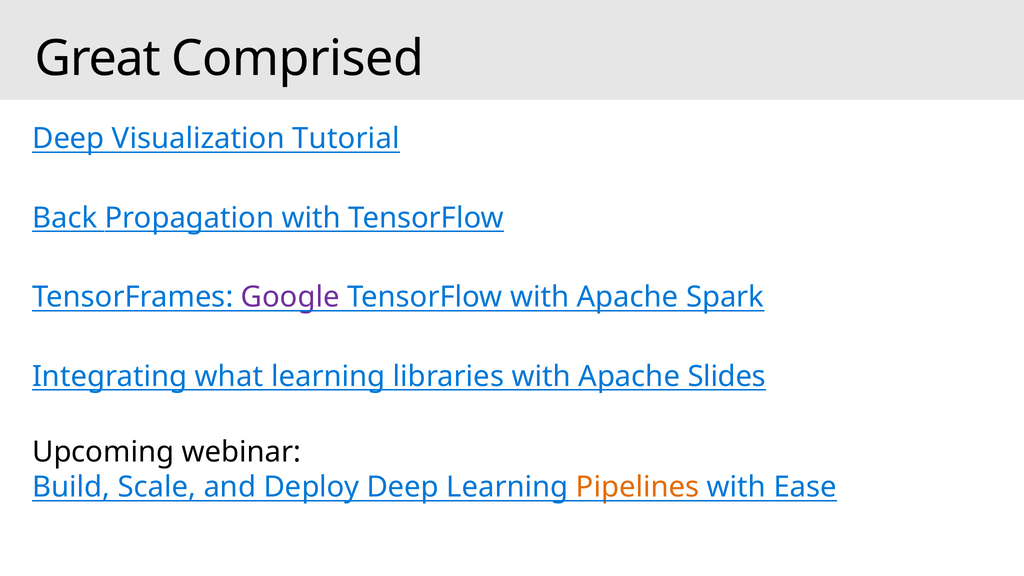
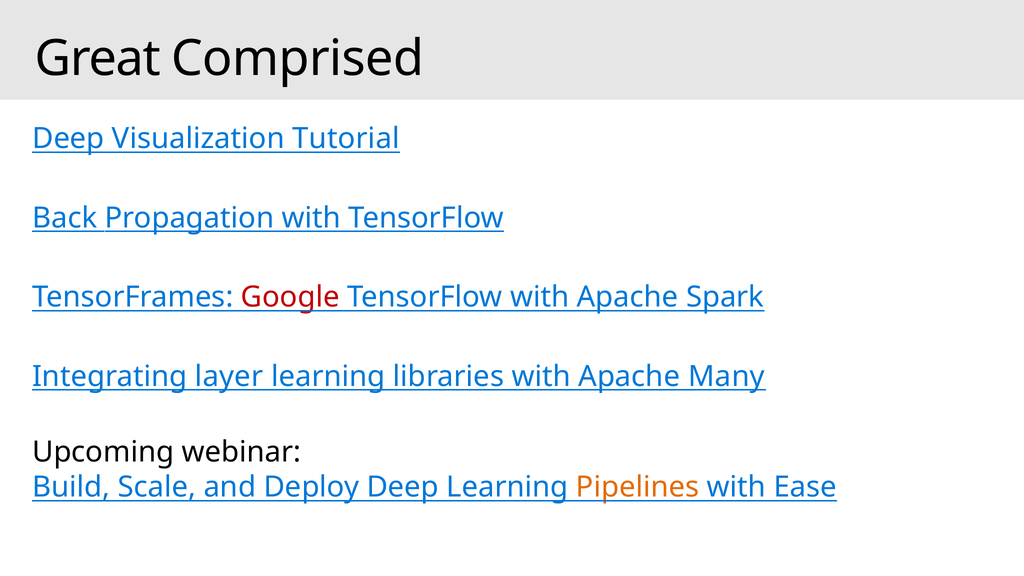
Google colour: purple -> red
what: what -> layer
Slides: Slides -> Many
